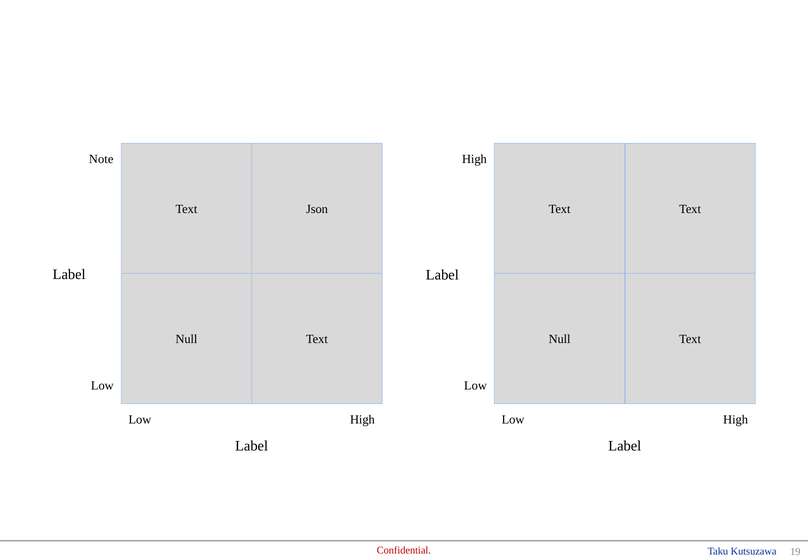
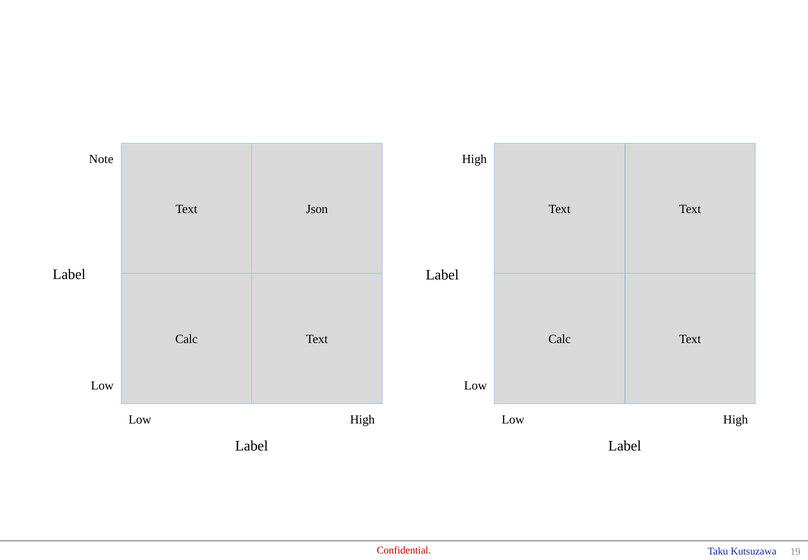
Null at (186, 339): Null -> Calc
Null at (560, 339): Null -> Calc
